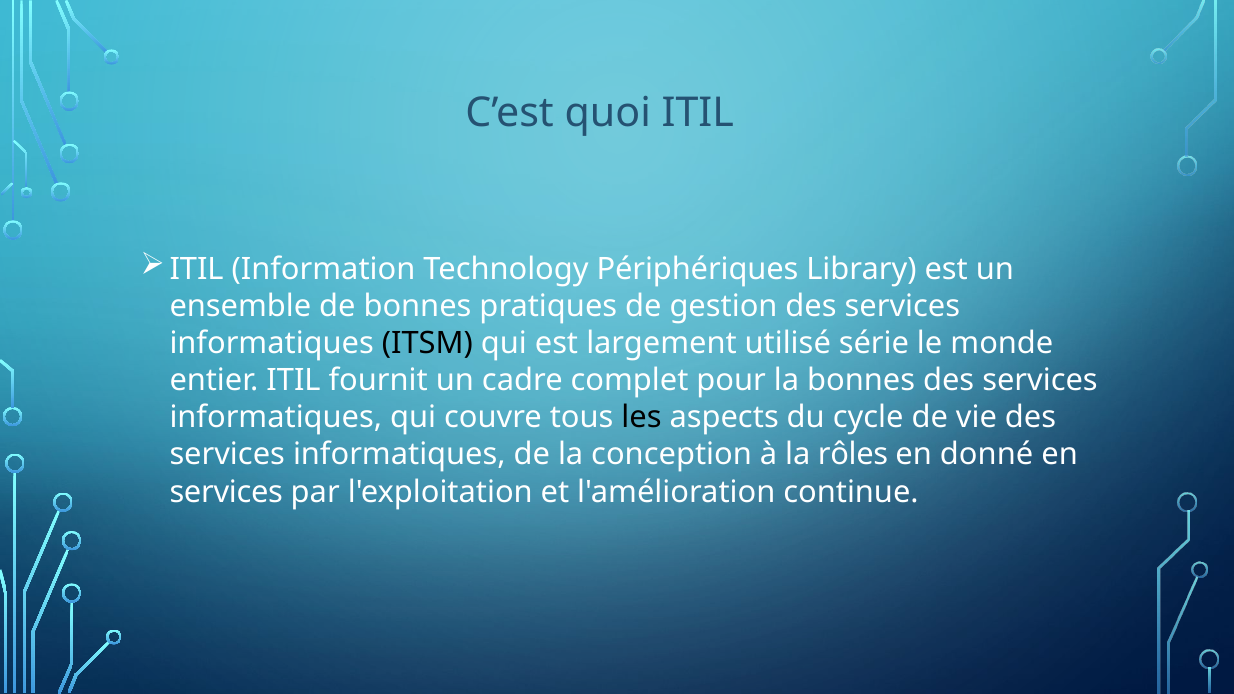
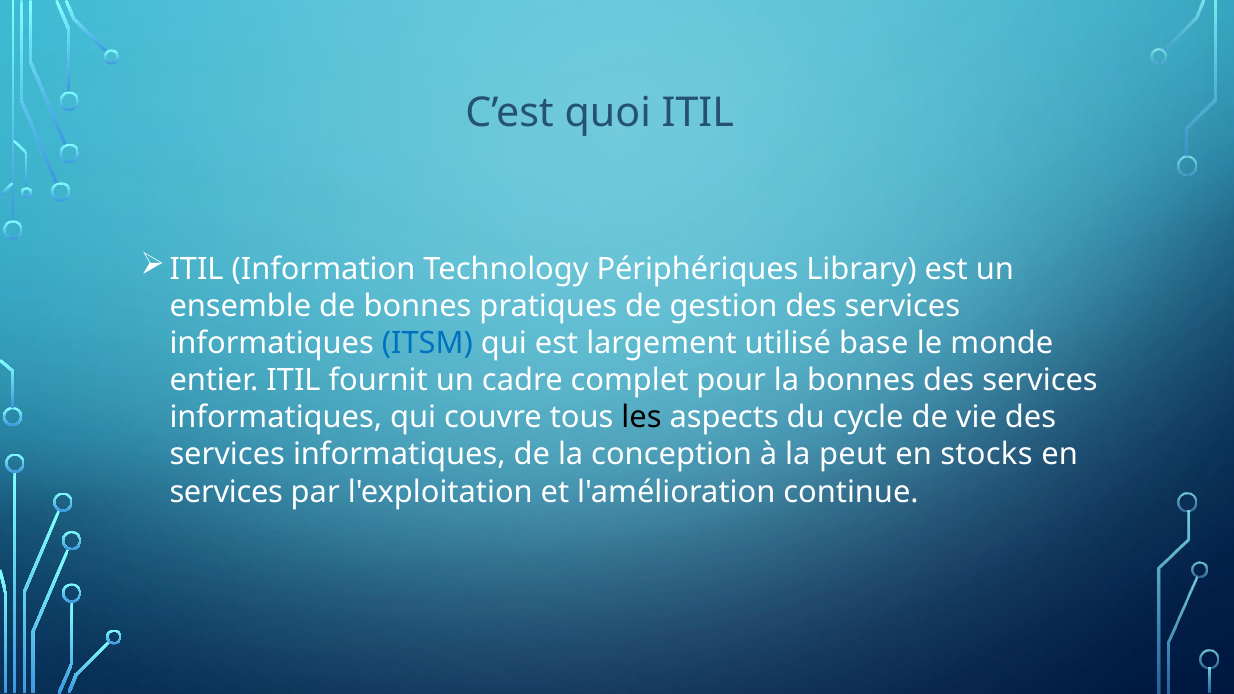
ITSM colour: black -> blue
série: série -> base
rôles: rôles -> peut
donné: donné -> stocks
